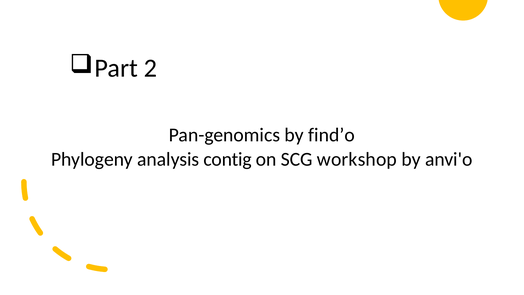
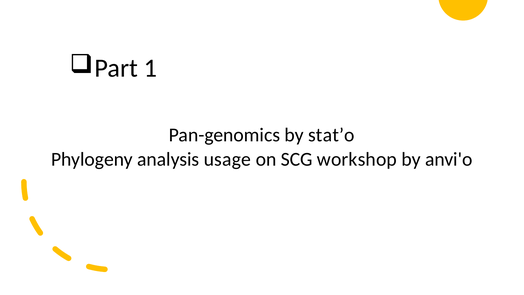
2: 2 -> 1
find’o: find’o -> stat’o
contig: contig -> usage
